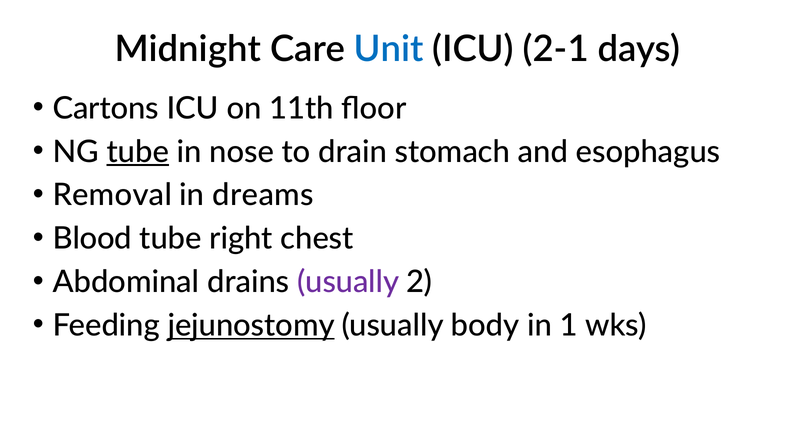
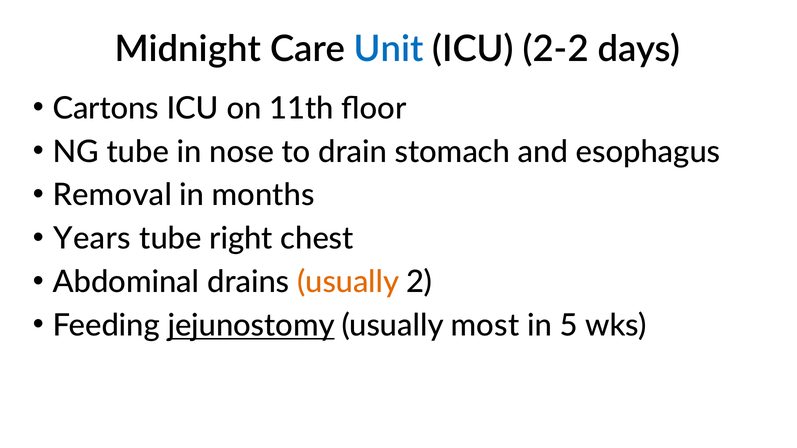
2-1: 2-1 -> 2-2
tube at (138, 152) underline: present -> none
dreams: dreams -> months
Blood: Blood -> Years
usually at (348, 282) colour: purple -> orange
body: body -> most
1: 1 -> 5
